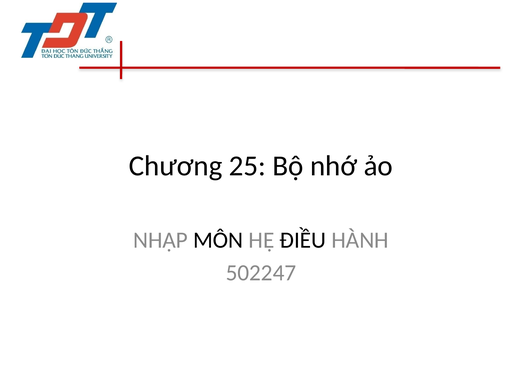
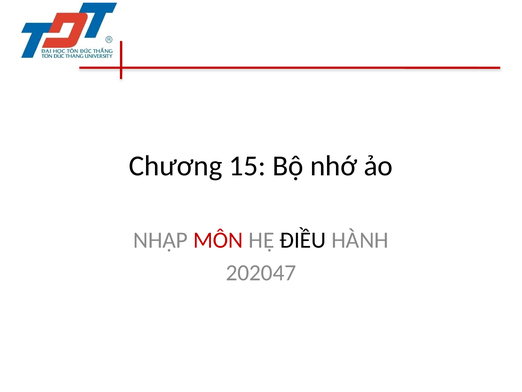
25: 25 -> 15
MÔN colour: black -> red
502247: 502247 -> 202047
